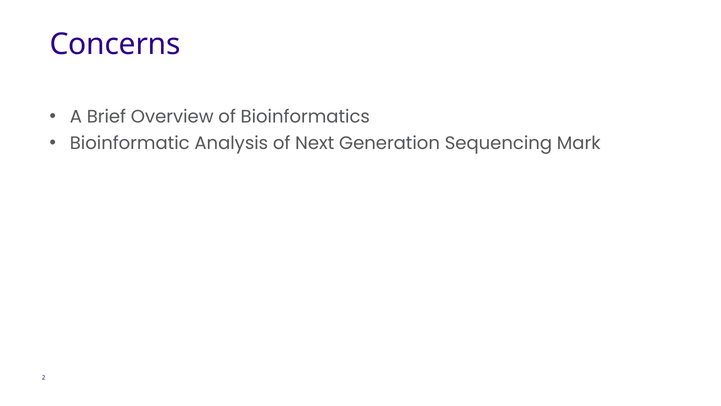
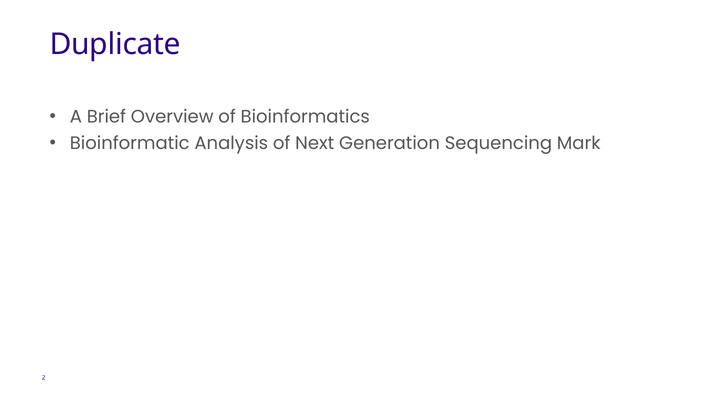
Concerns: Concerns -> Duplicate
